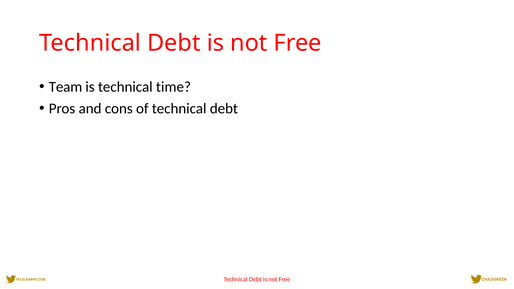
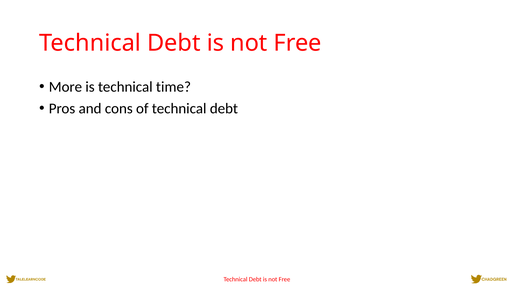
Team: Team -> More
